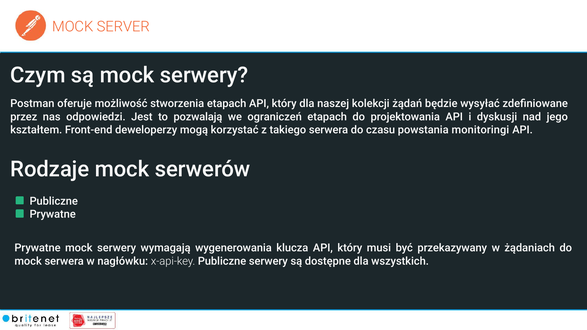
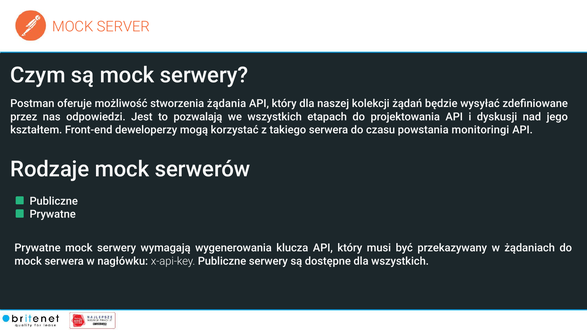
stworzenia etapach: etapach -> żądania
we ograniczeń: ograniczeń -> wszystkich
